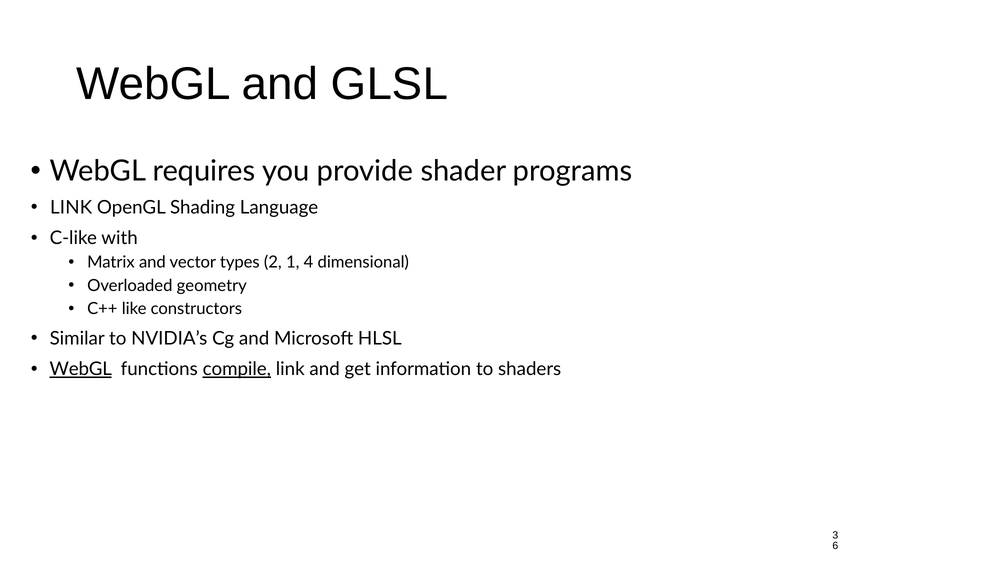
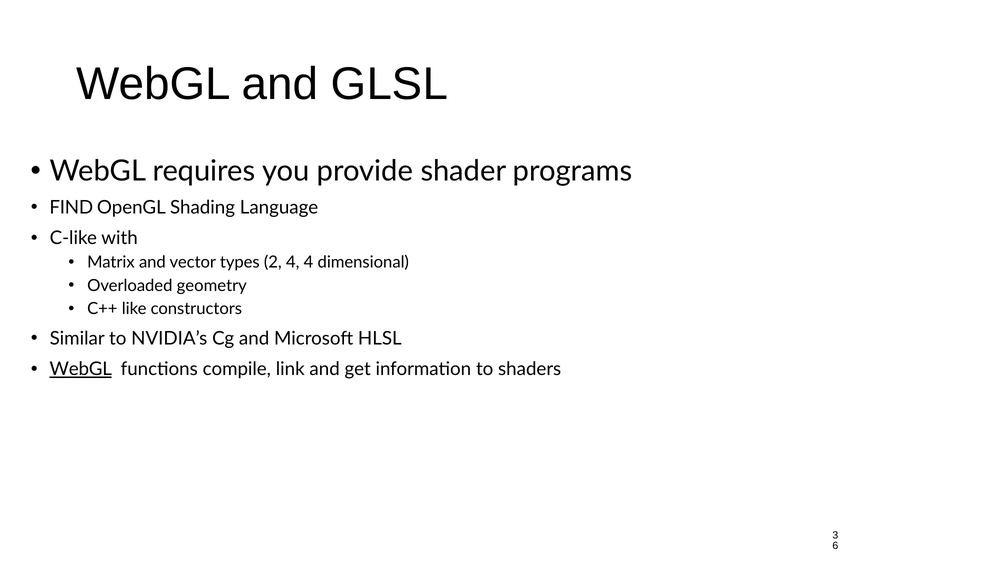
LINK at (71, 207): LINK -> FIND
2 1: 1 -> 4
compile underline: present -> none
